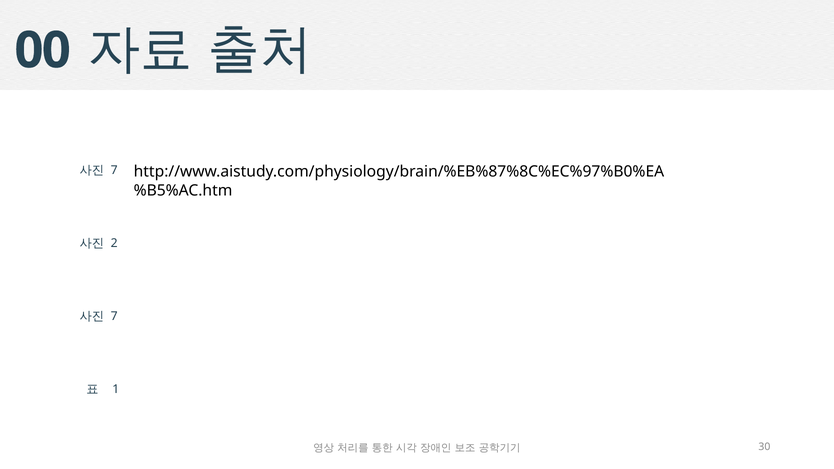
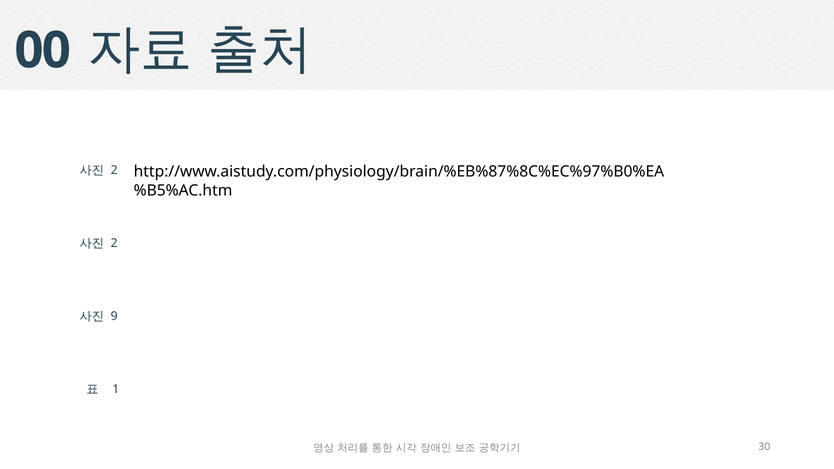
7 at (114, 170): 7 -> 2
7 at (114, 316): 7 -> 9
